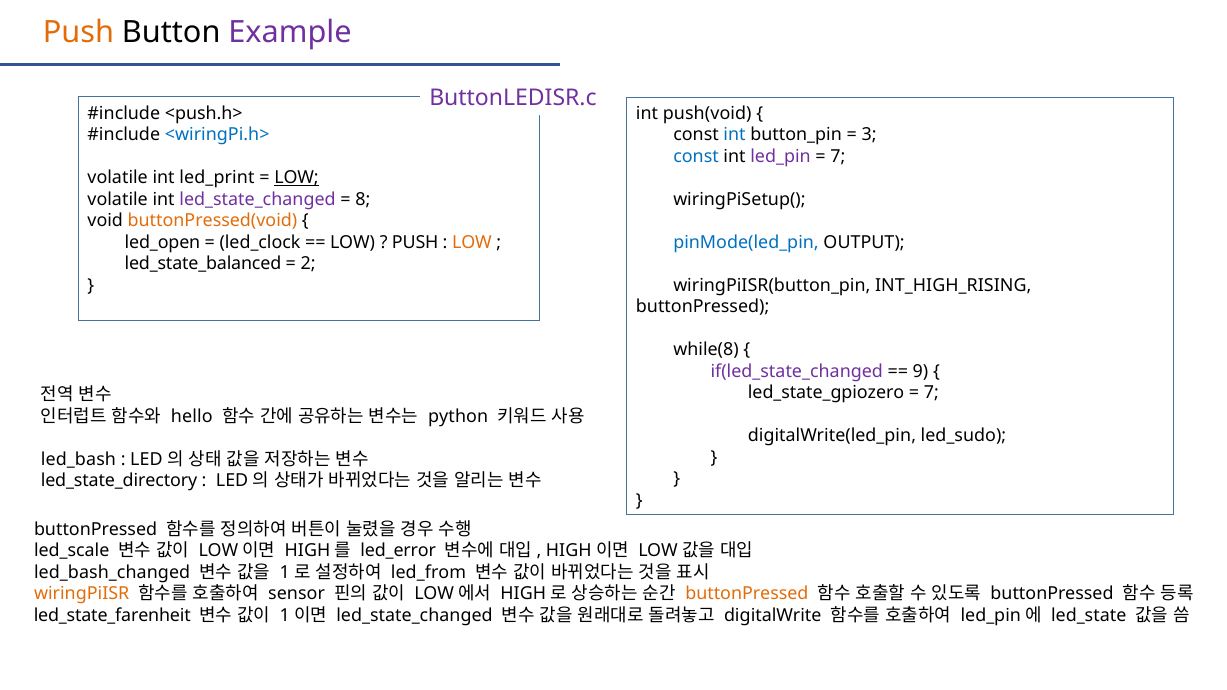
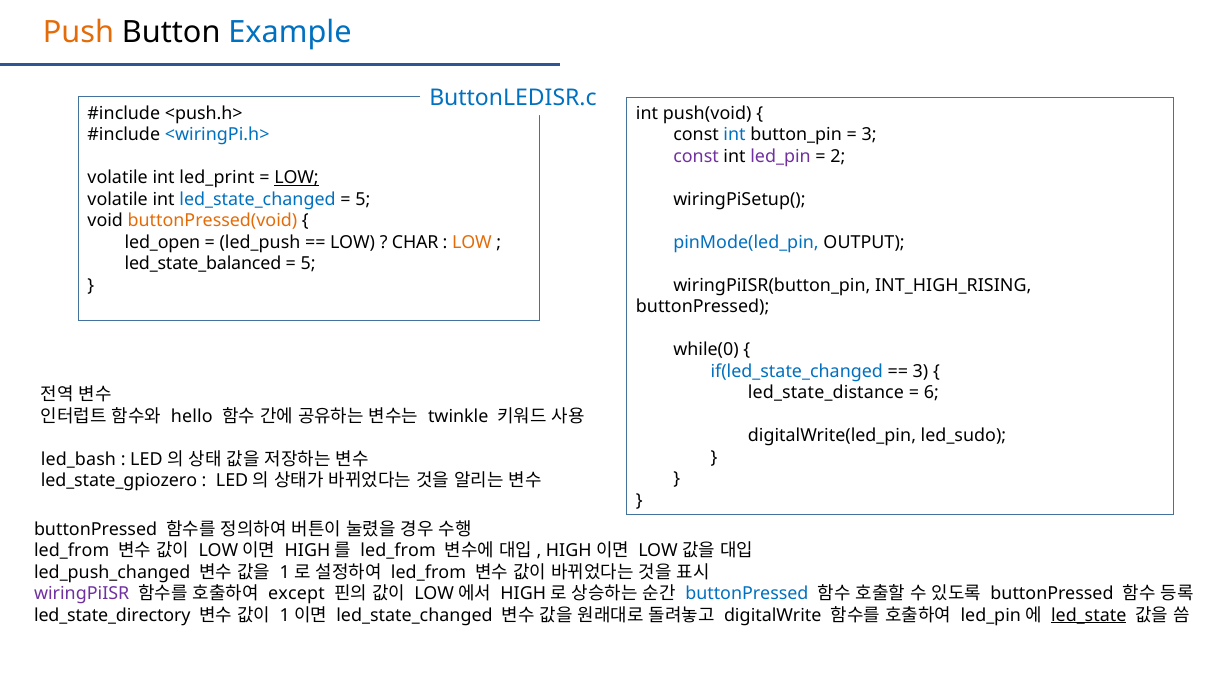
Example colour: purple -> blue
ButtonLEDISR.c colour: purple -> blue
const at (696, 157) colour: blue -> purple
7 at (838, 157): 7 -> 2
led_state_changed at (258, 199) colour: purple -> blue
8 at (363, 199): 8 -> 5
led_clock: led_clock -> led_push
PUSH at (415, 242): PUSH -> CHAR
2 at (308, 264): 2 -> 5
while(8: while(8 -> while(0
if(led_state_changed colour: purple -> blue
9 at (921, 371): 9 -> 3
led_state_gpiozero: led_state_gpiozero -> led_state_distance
7 at (931, 393): 7 -> 6
python: python -> twinkle
led_state_directory: led_state_directory -> led_state_gpiozero
led_scale at (72, 551): led_scale -> led_from
led_error at (398, 551): led_error -> led_from
led_bash_changed: led_bash_changed -> led_push_changed
wiringPiISR colour: orange -> purple
sensor: sensor -> except
buttonPressed at (747, 594) colour: orange -> blue
led_state_farenheit: led_state_farenheit -> led_state_directory
led_state underline: none -> present
